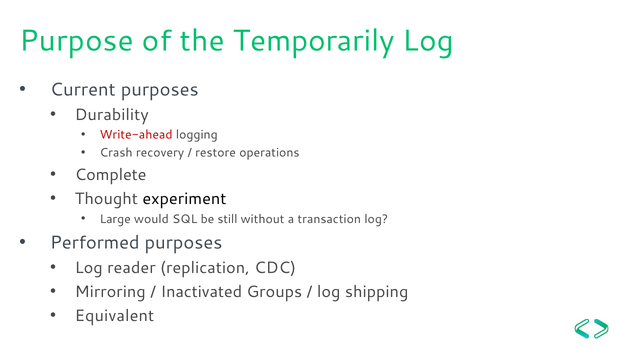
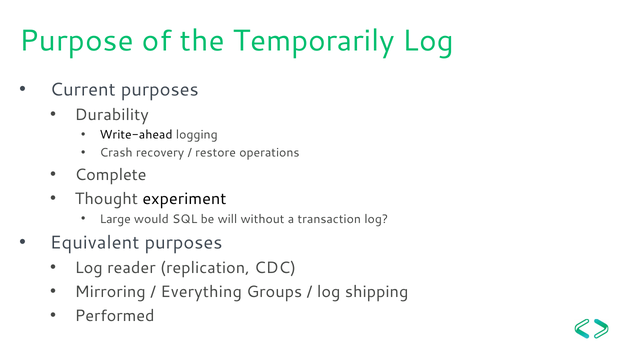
Write-ahead colour: red -> black
still: still -> will
Performed: Performed -> Equivalent
Inactivated: Inactivated -> Everything
Equivalent: Equivalent -> Performed
